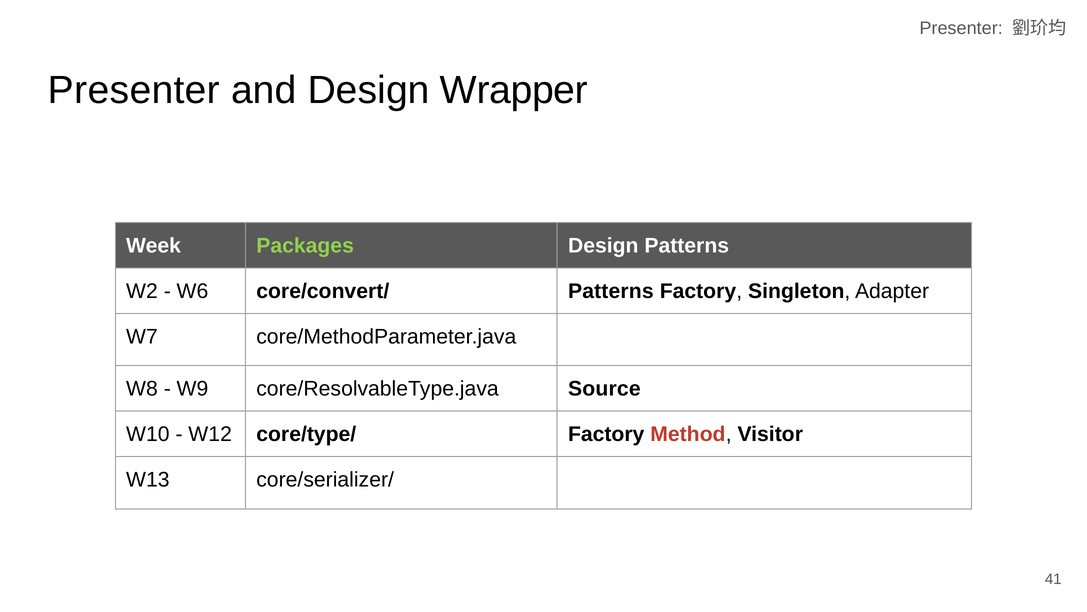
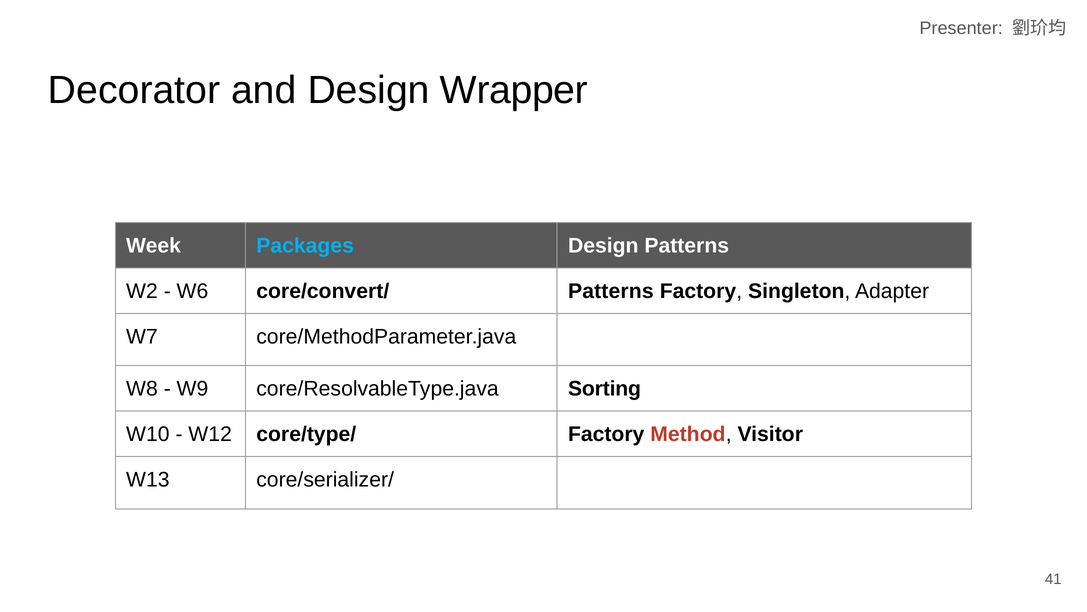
Presenter at (134, 90): Presenter -> Decorator
Packages colour: light green -> light blue
Source: Source -> Sorting
